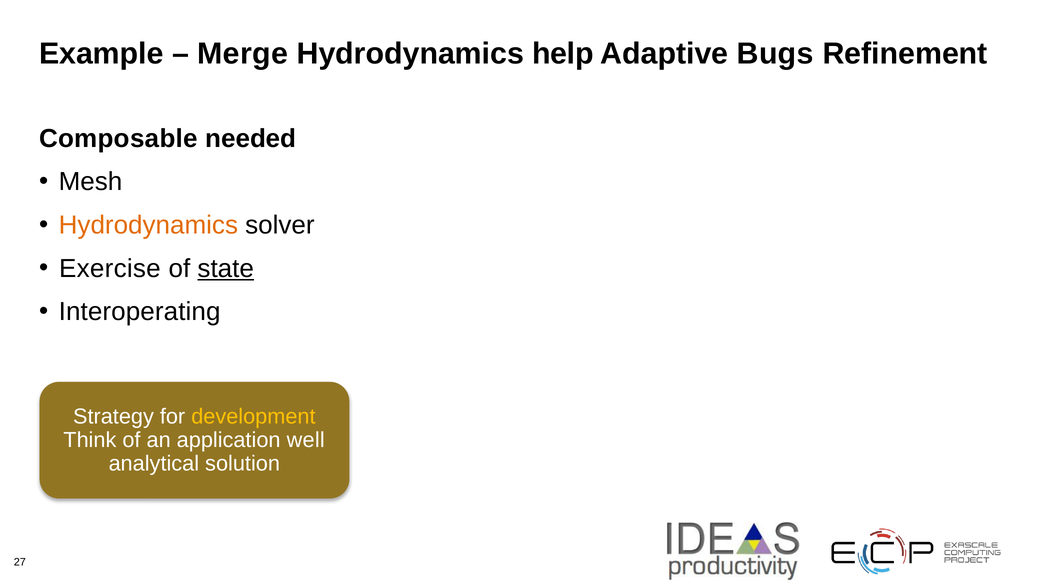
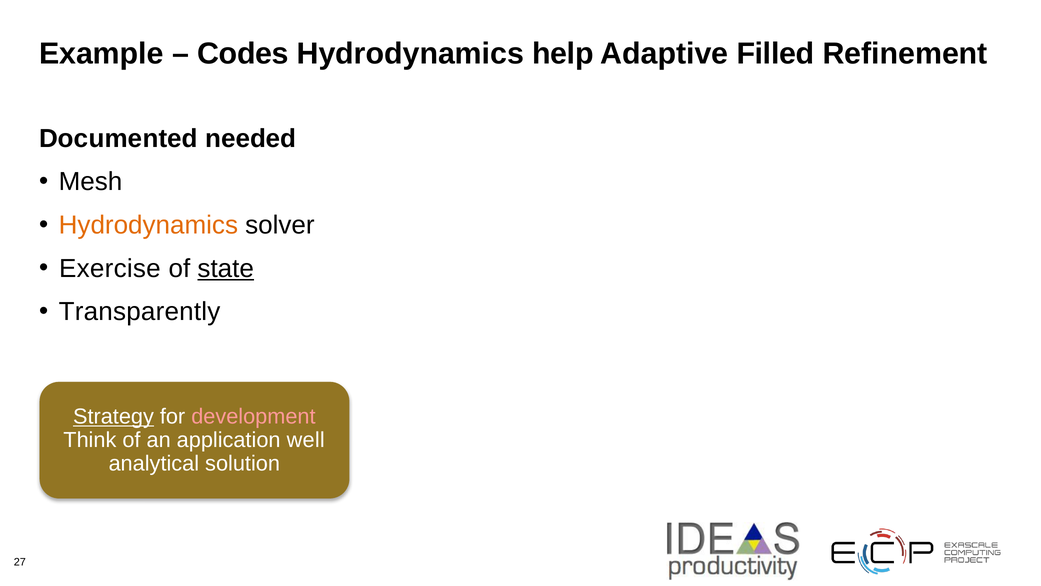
Merge: Merge -> Codes
Bugs: Bugs -> Filled
Composable: Composable -> Documented
Interoperating: Interoperating -> Transparently
Strategy underline: none -> present
development colour: yellow -> pink
